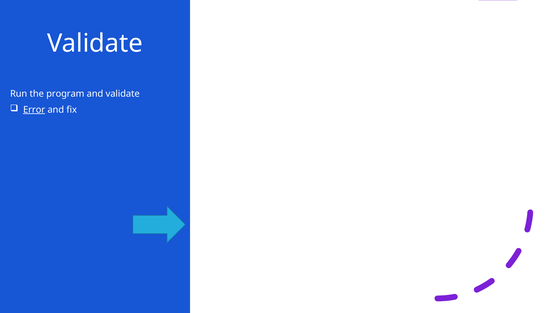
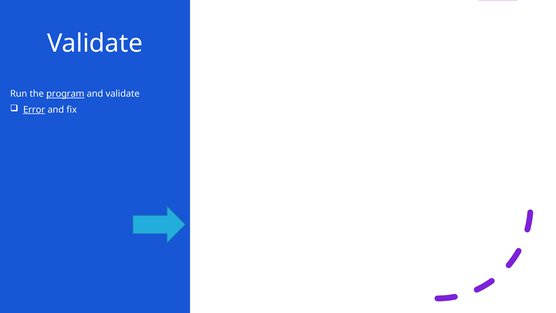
program underline: none -> present
